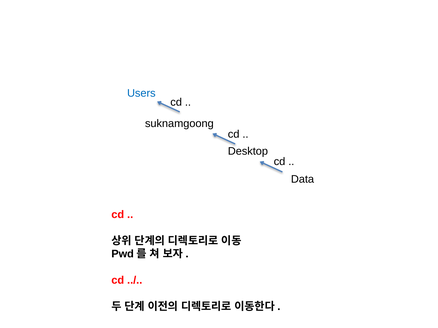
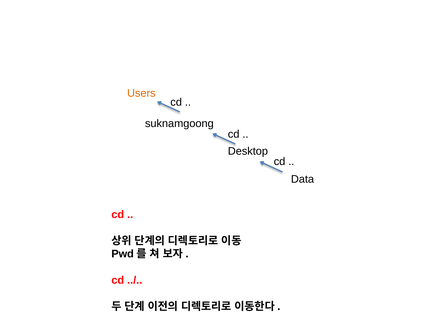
Users colour: blue -> orange
